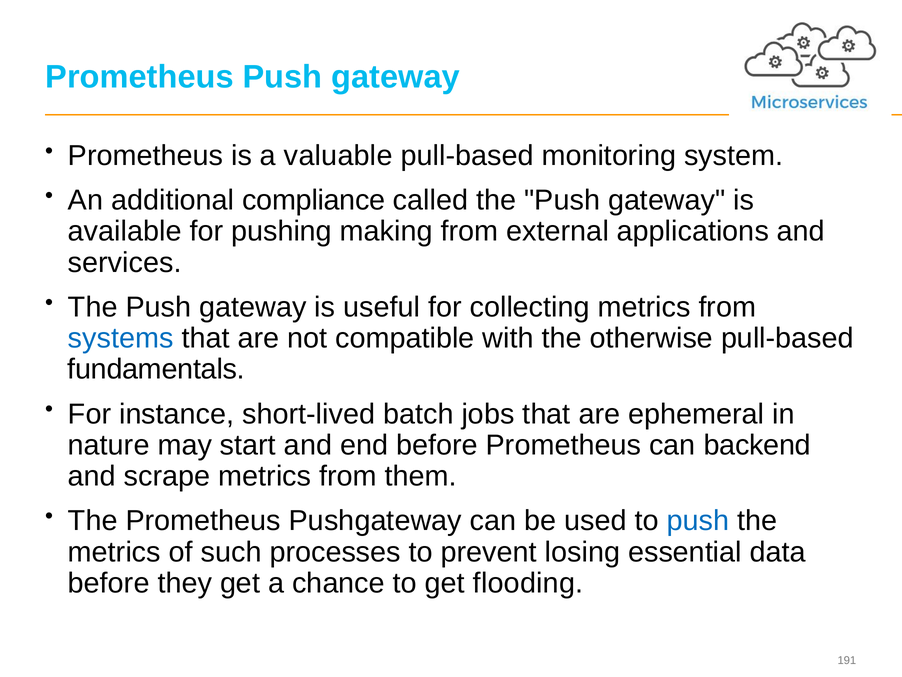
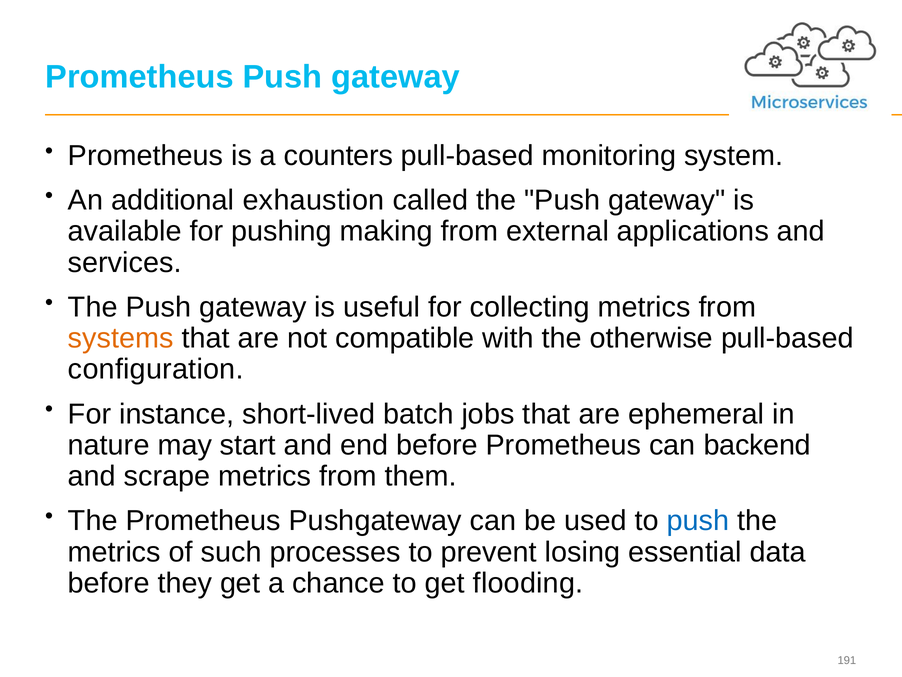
valuable: valuable -> counters
compliance: compliance -> exhaustion
systems colour: blue -> orange
fundamentals: fundamentals -> configuration
